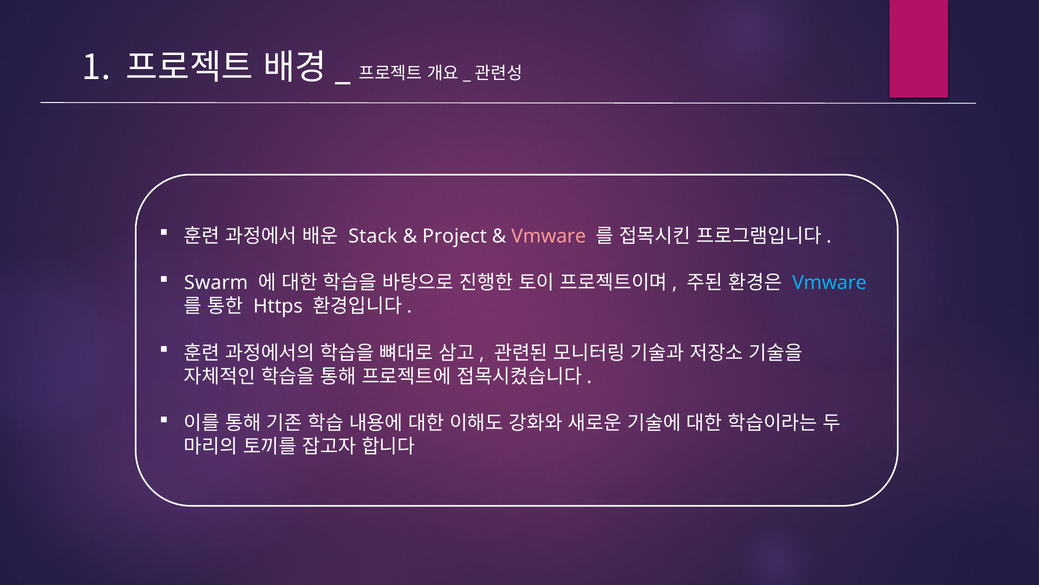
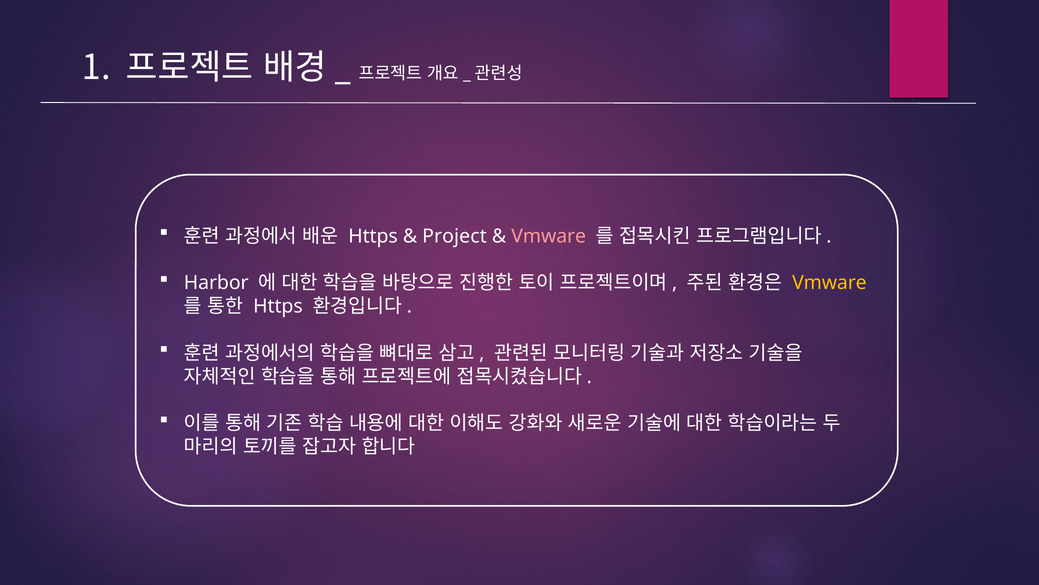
Stack at (373, 236): Stack -> Https
Swarm: Swarm -> Harbor
Vmware at (829, 283) colour: light blue -> yellow
